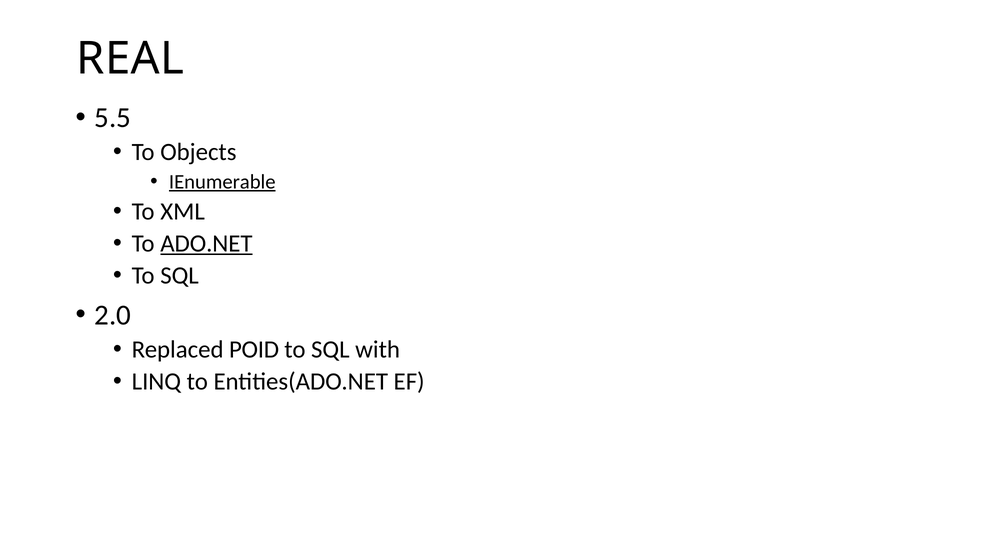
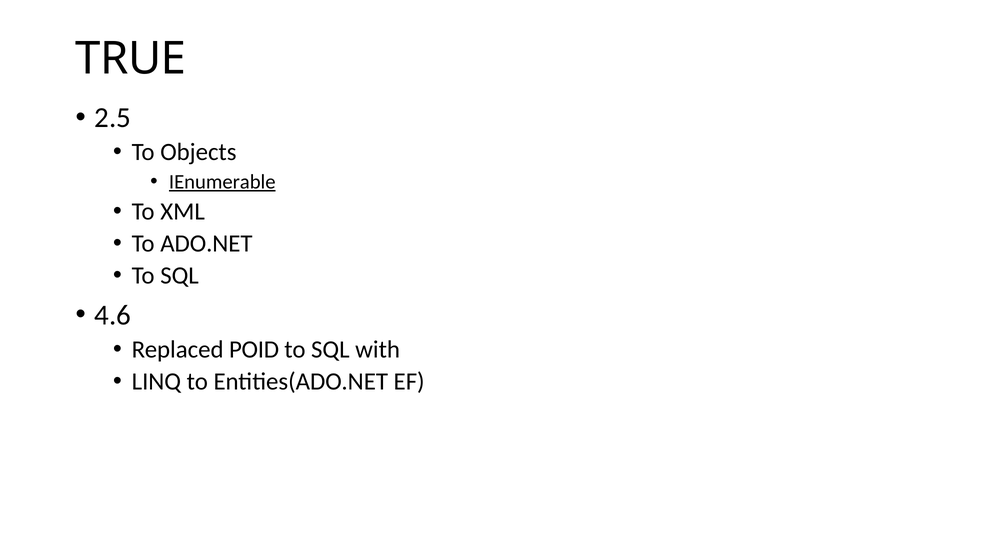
REAL: REAL -> TRUE
5.5: 5.5 -> 2.5
ADO.NET underline: present -> none
2.0: 2.0 -> 4.6
